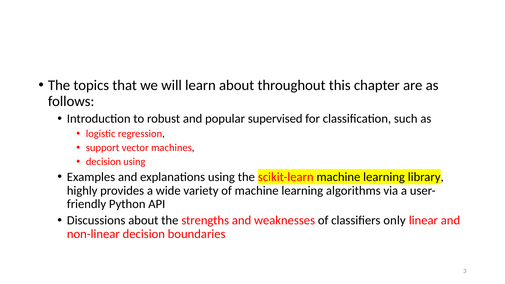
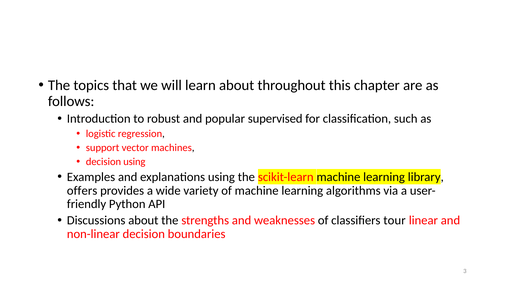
highly: highly -> offers
only: only -> tour
